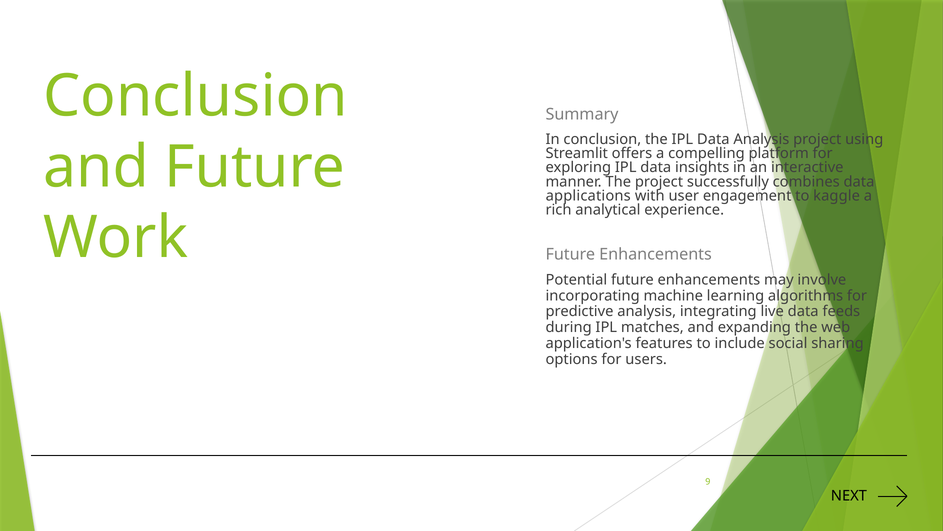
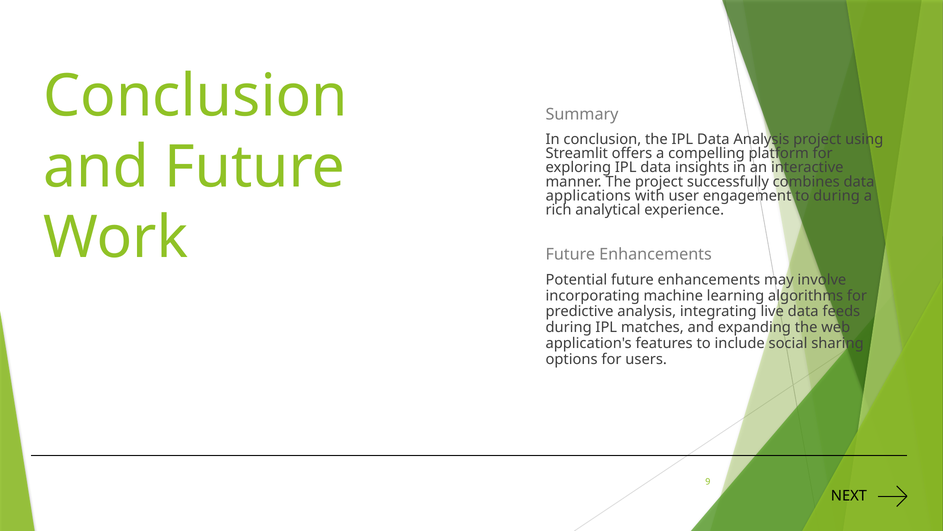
to kaggle: kaggle -> during
